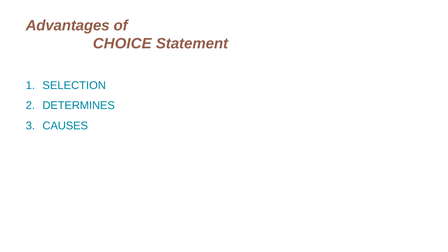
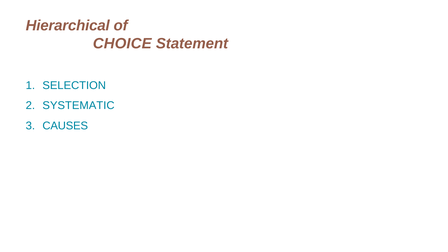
Advantages: Advantages -> Hierarchical
DETERMINES: DETERMINES -> SYSTEMATIC
